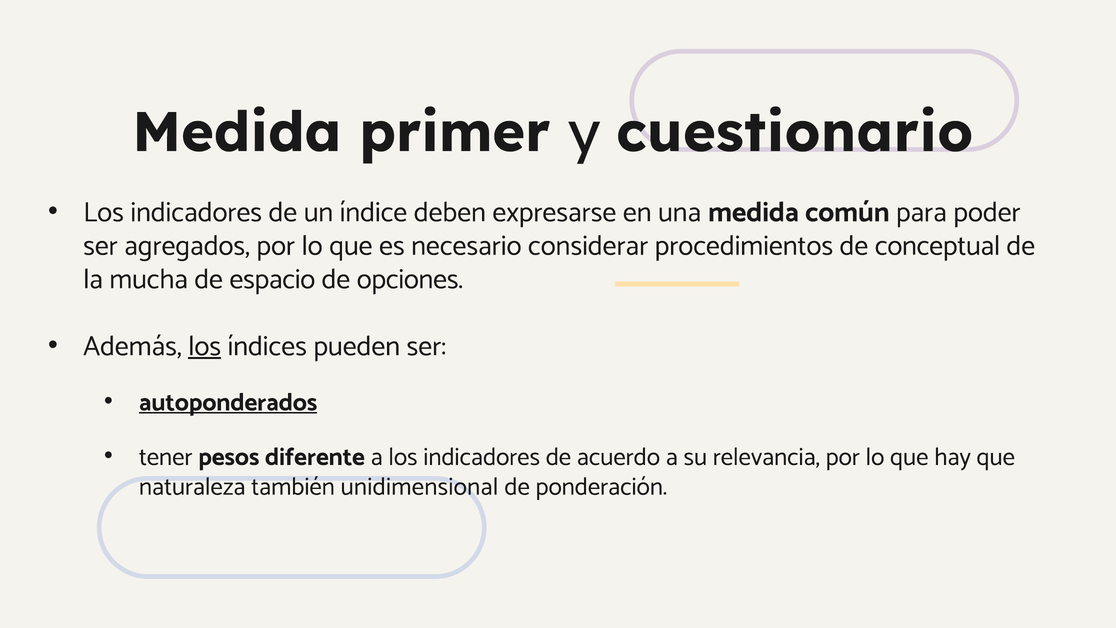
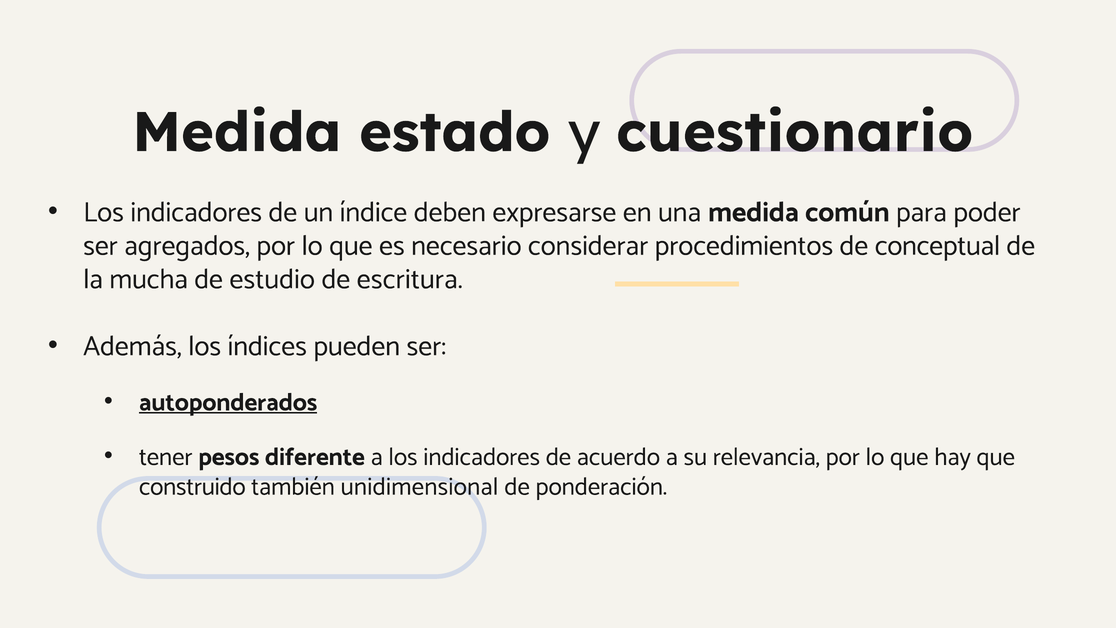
primer: primer -> estado
espacio: espacio -> estudio
opciones: opciones -> escritura
los at (205, 346) underline: present -> none
naturaleza: naturaleza -> construido
